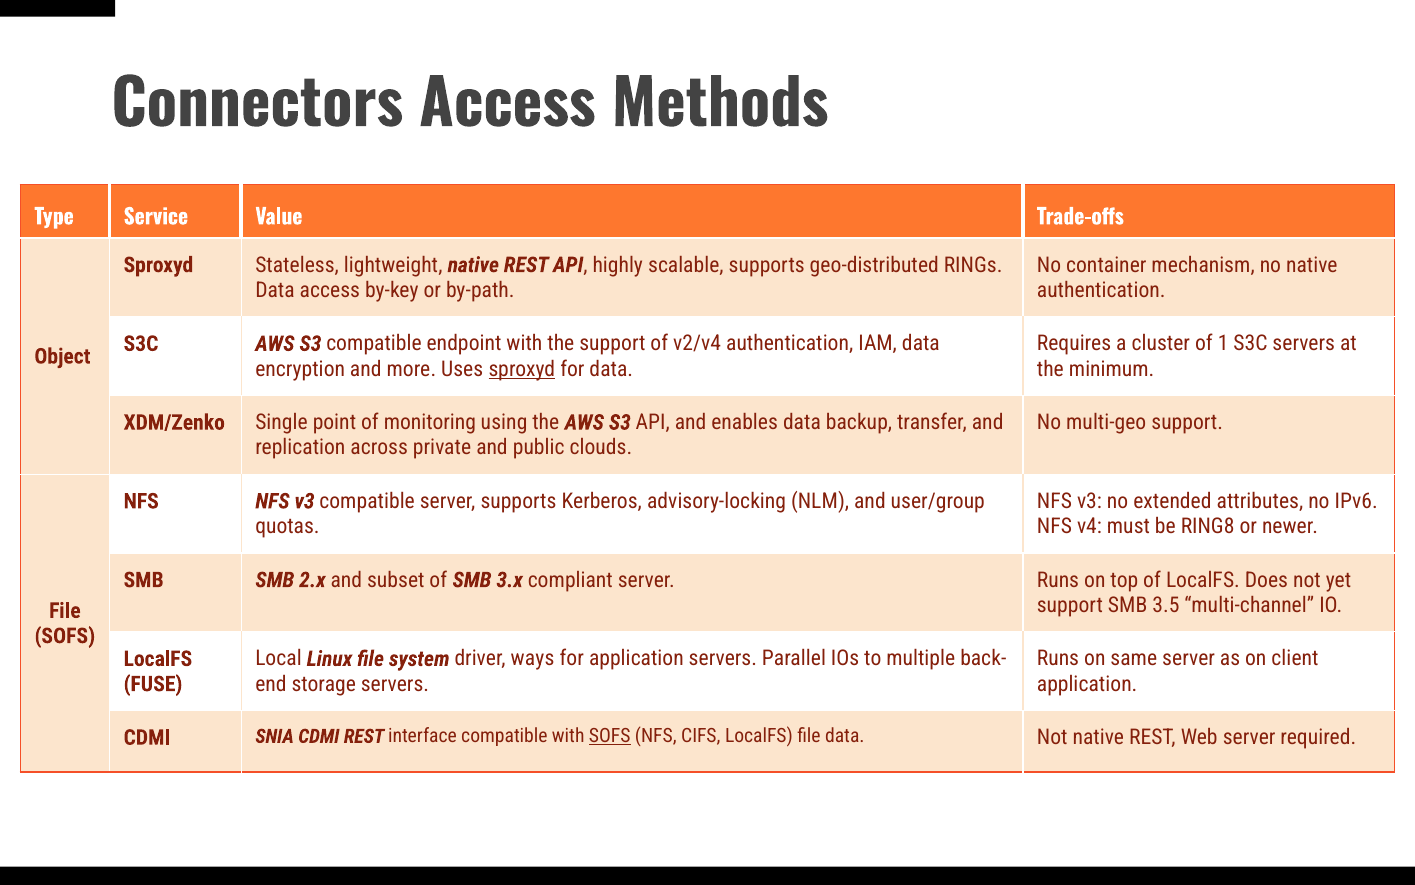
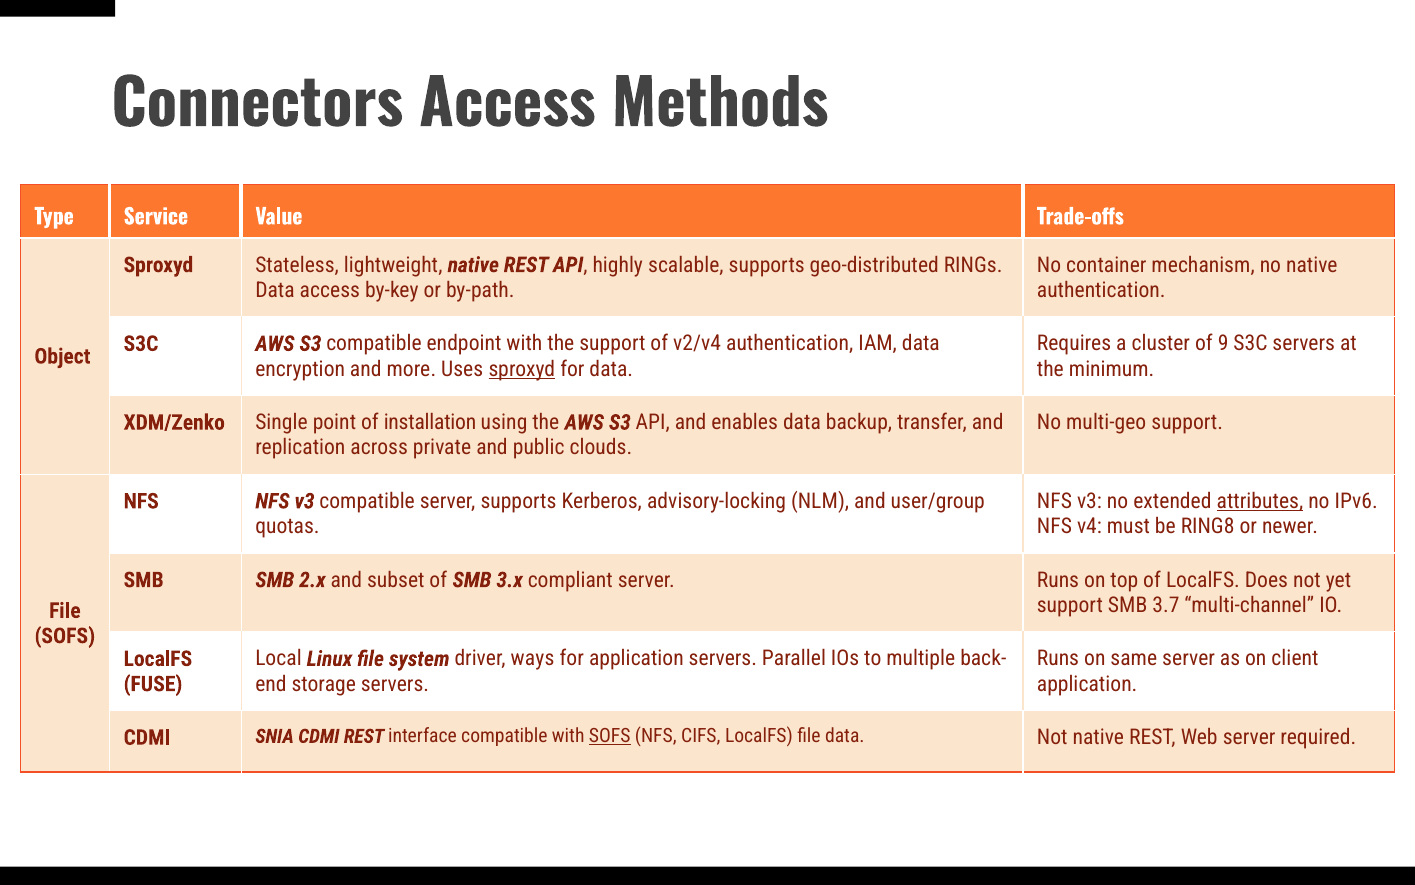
1: 1 -> 9
monitoring: monitoring -> installation
attributes underline: none -> present
3.5: 3.5 -> 3.7
